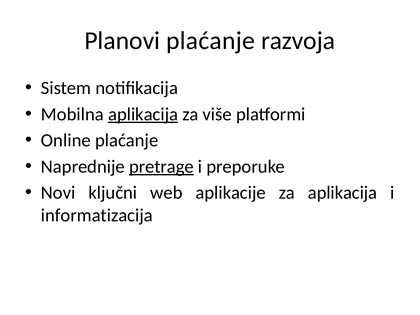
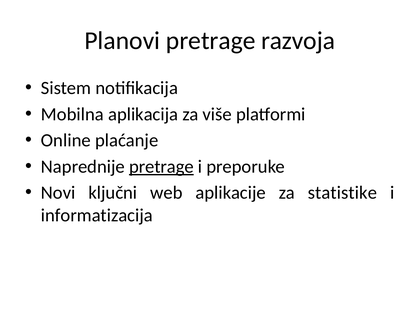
Planovi plaćanje: plaćanje -> pretrage
aplikacija at (143, 114) underline: present -> none
za aplikacija: aplikacija -> statistike
